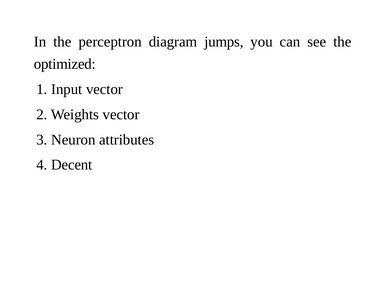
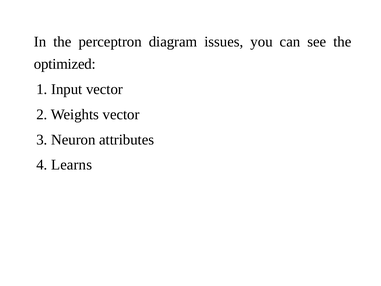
jumps: jumps -> issues
Decent: Decent -> Learns
